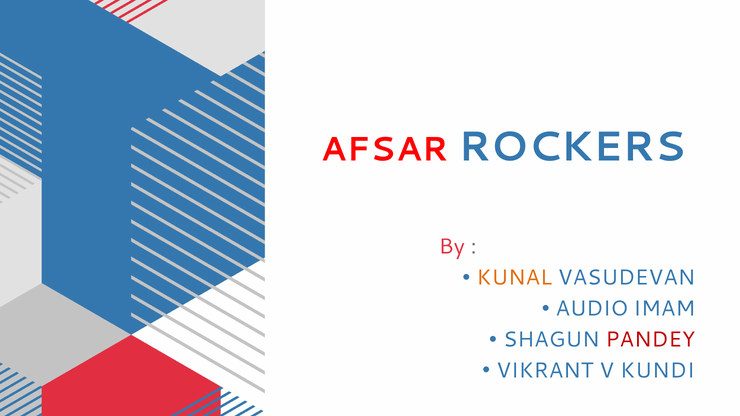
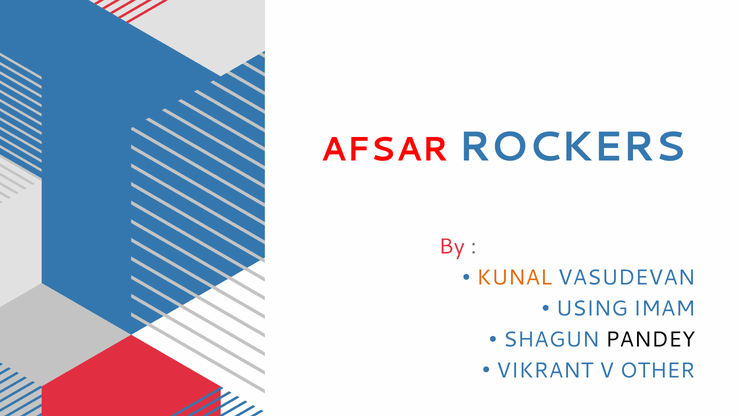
AUDIO: AUDIO -> USING
PANDEY colour: red -> black
KUNDI: KUNDI -> OTHER
